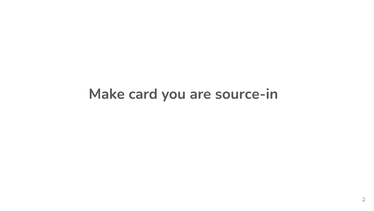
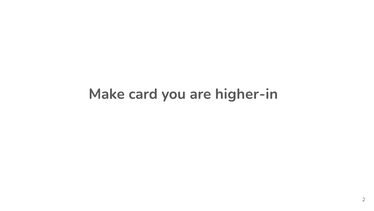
source-in: source-in -> higher-in
